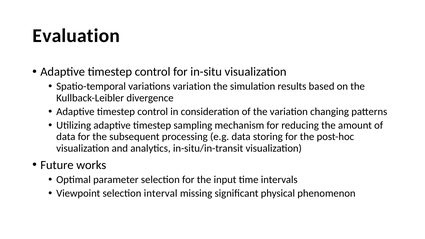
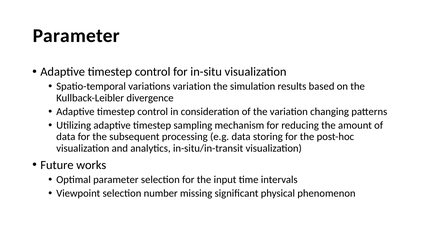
Evaluation at (76, 36): Evaluation -> Parameter
interval: interval -> number
